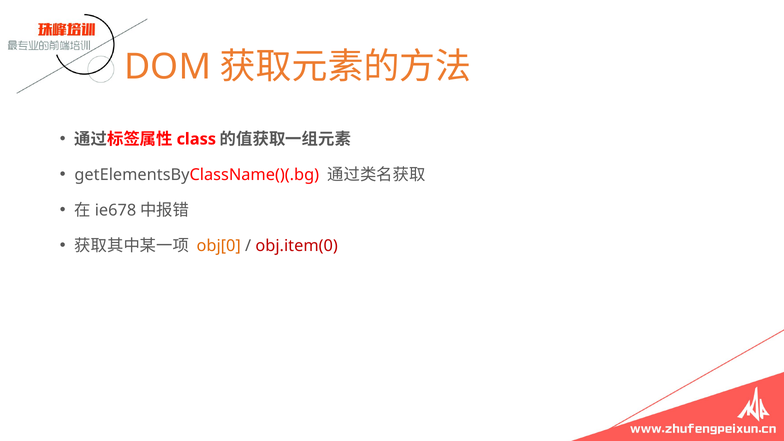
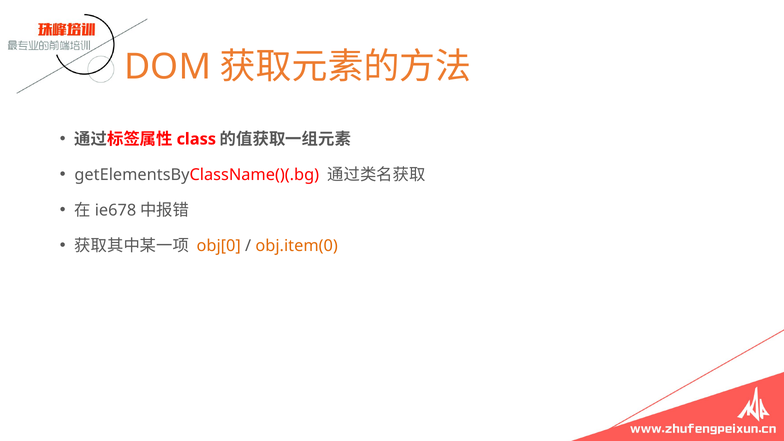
obj.item(0 colour: red -> orange
